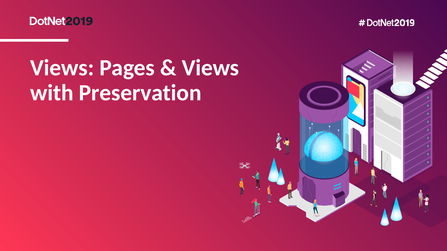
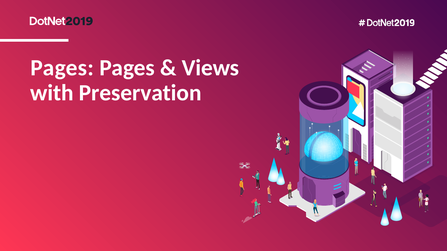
Views at (62, 68): Views -> Pages
